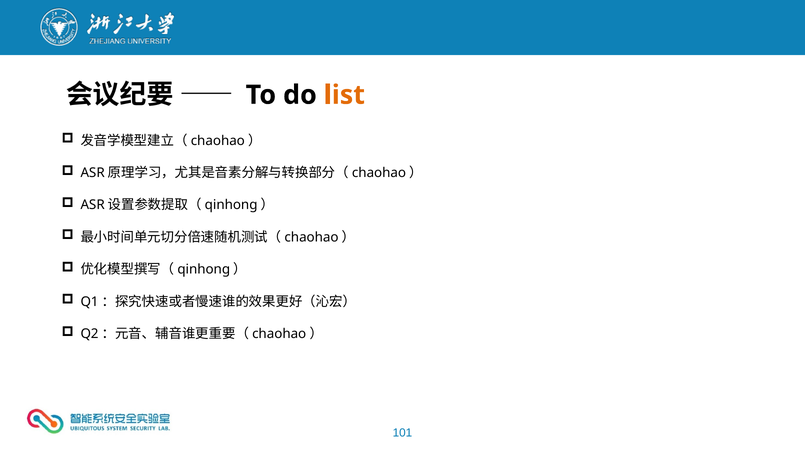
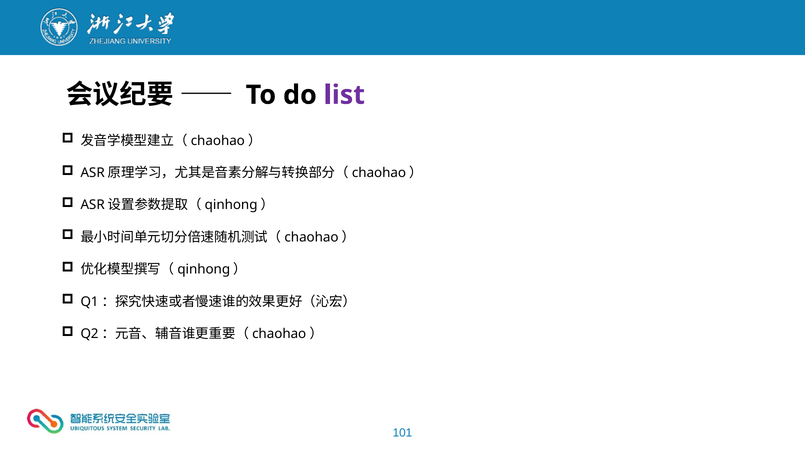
list colour: orange -> purple
